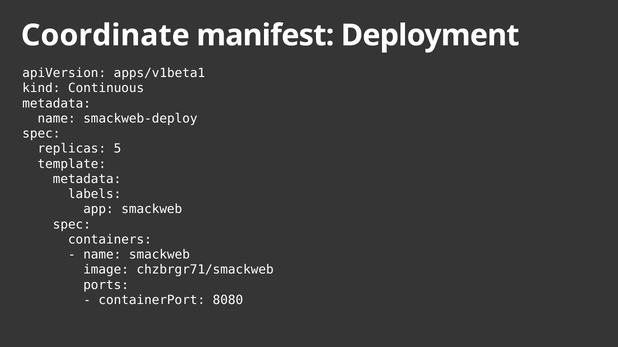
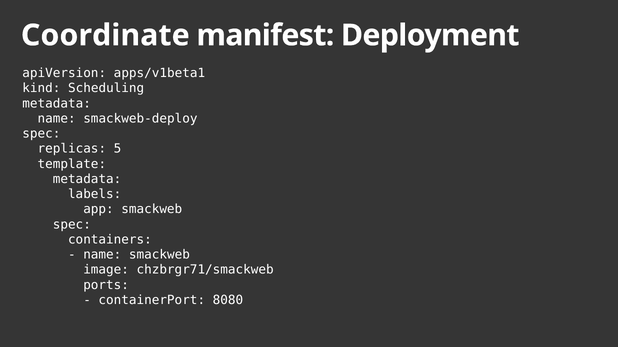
Continuous: Continuous -> Scheduling
